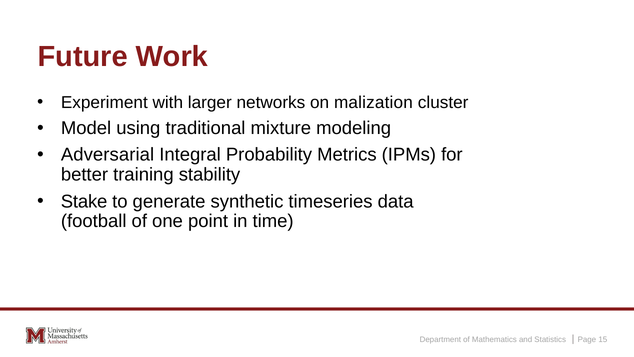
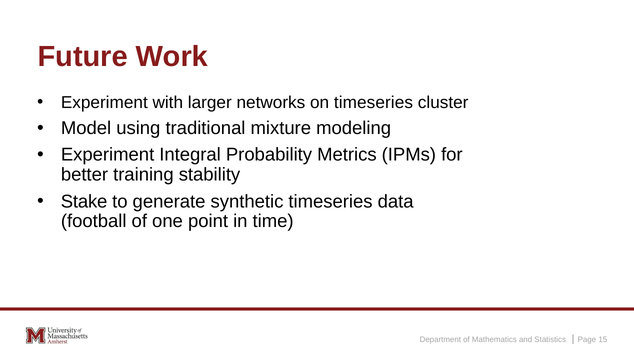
on malization: malization -> timeseries
Adversarial at (108, 155): Adversarial -> Experiment
